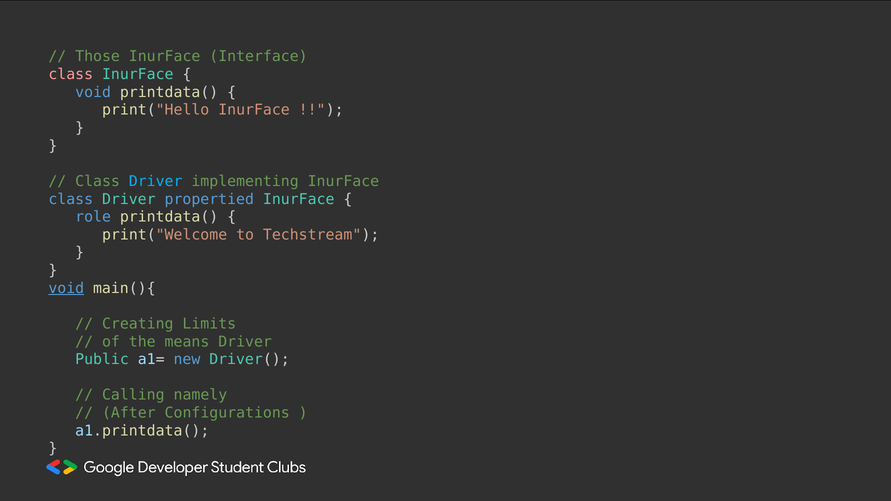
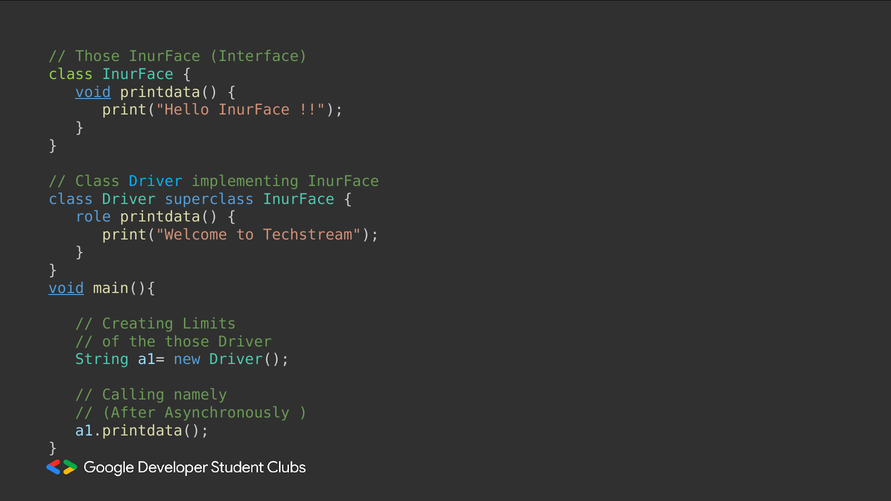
class at (71, 74) colour: pink -> light green
void at (93, 92) underline: none -> present
propertied: propertied -> superclass
the means: means -> those
Public: Public -> String
Configurations: Configurations -> Asynchronously
